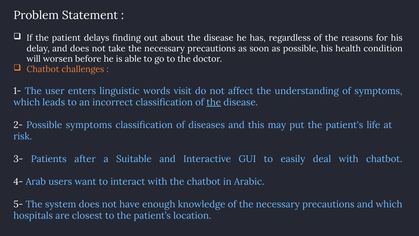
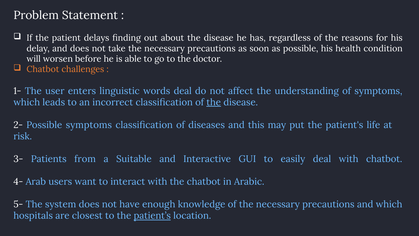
words visit: visit -> deal
after: after -> from
patient’s underline: none -> present
